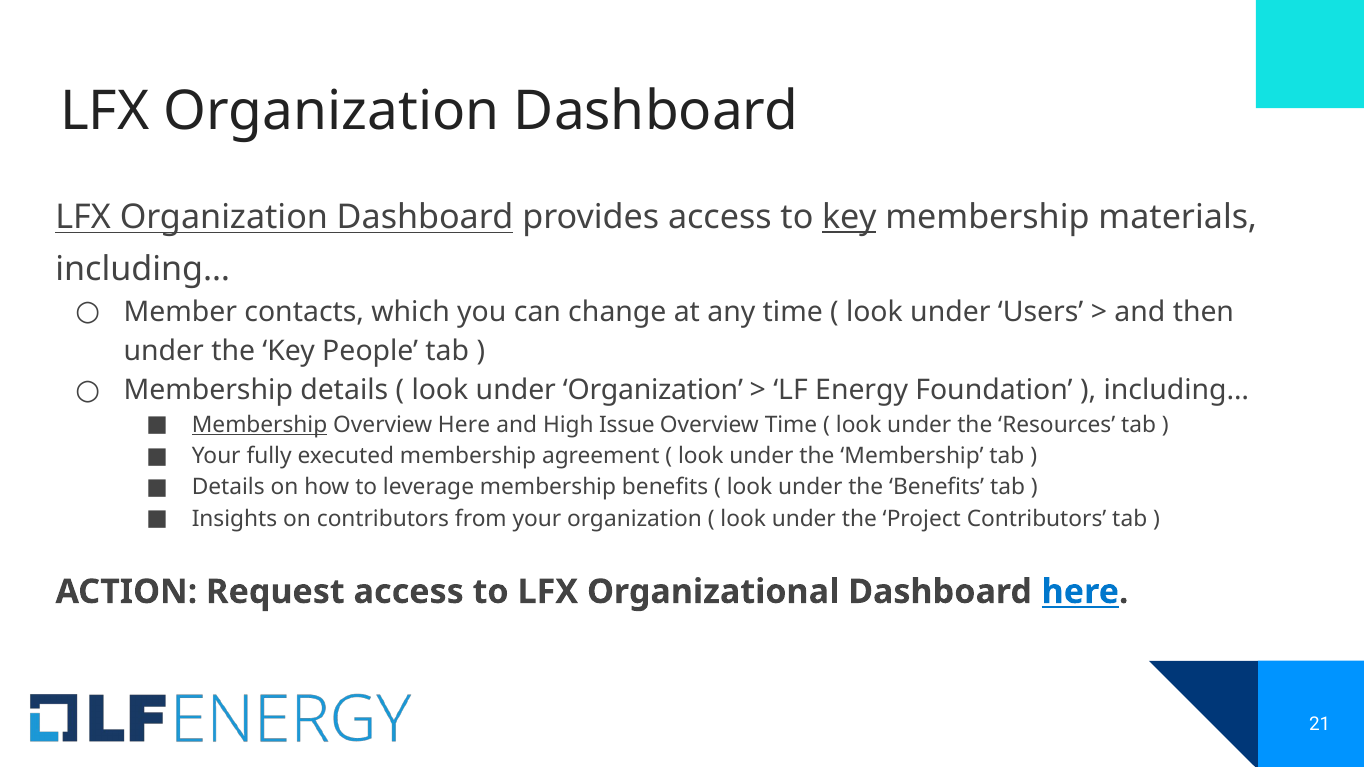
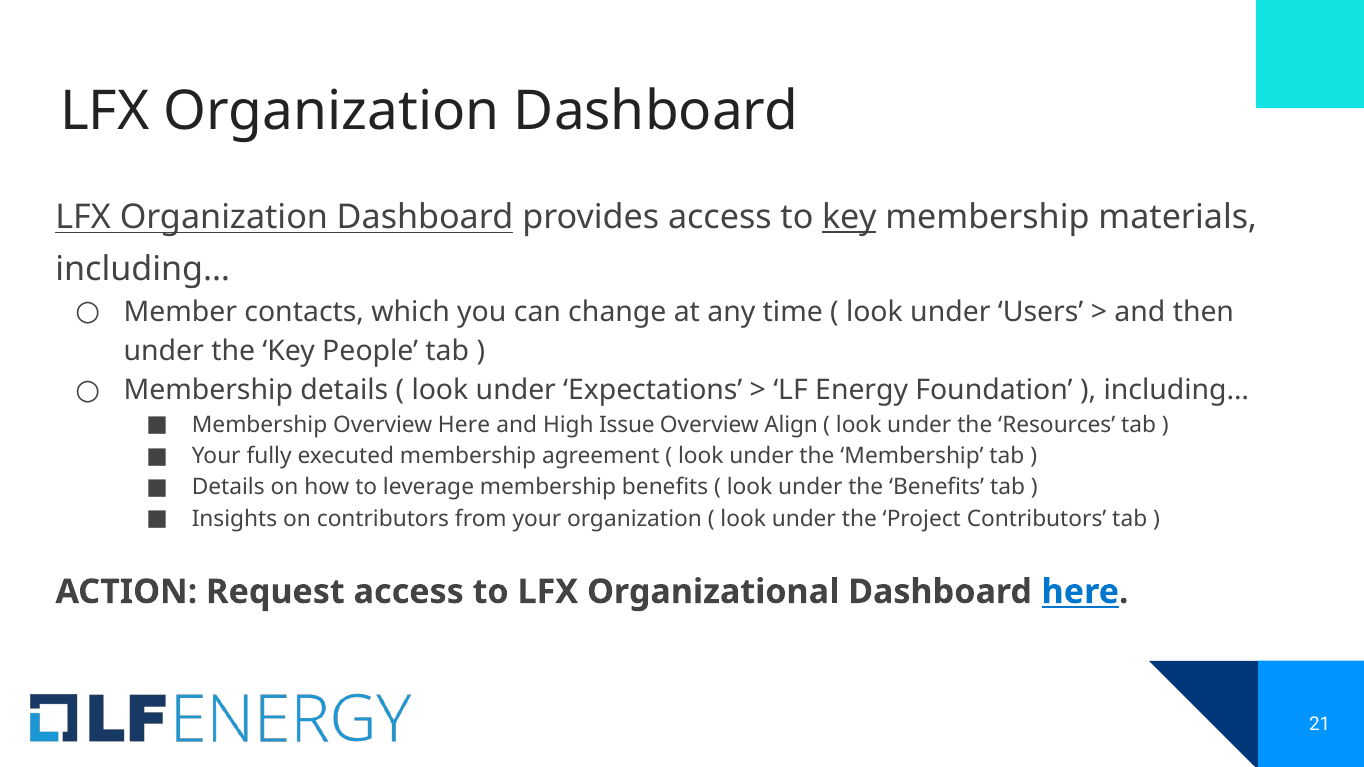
under Organization: Organization -> Expectations
Membership at (260, 425) underline: present -> none
Overview Time: Time -> Align
